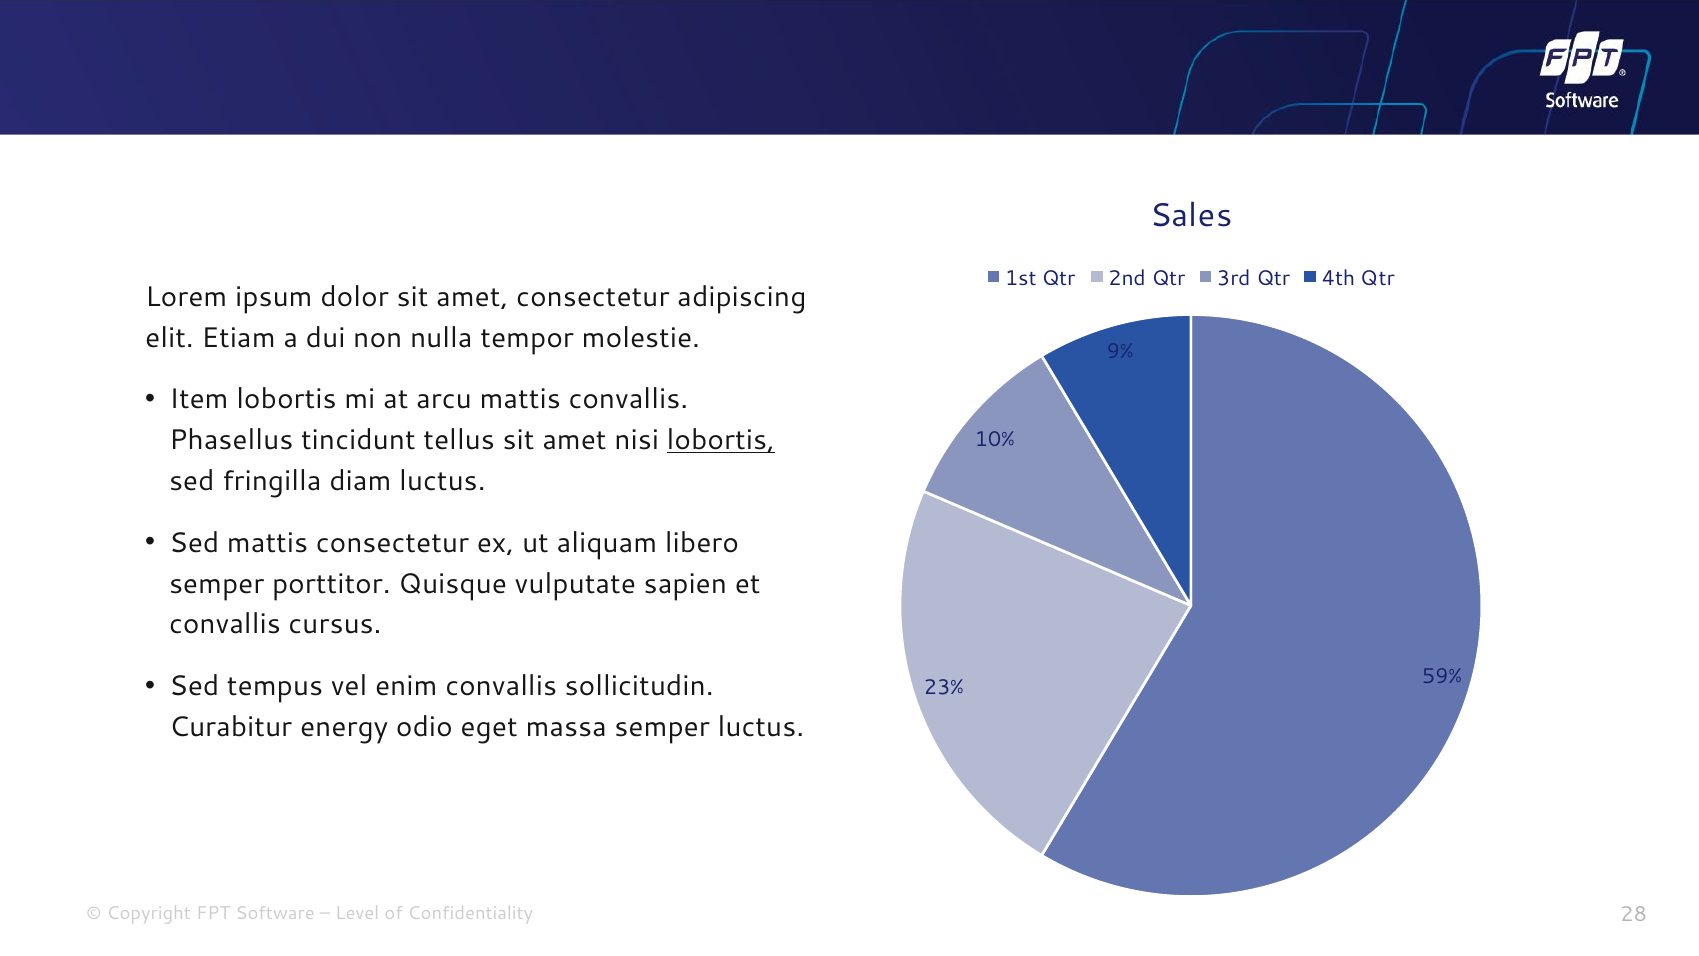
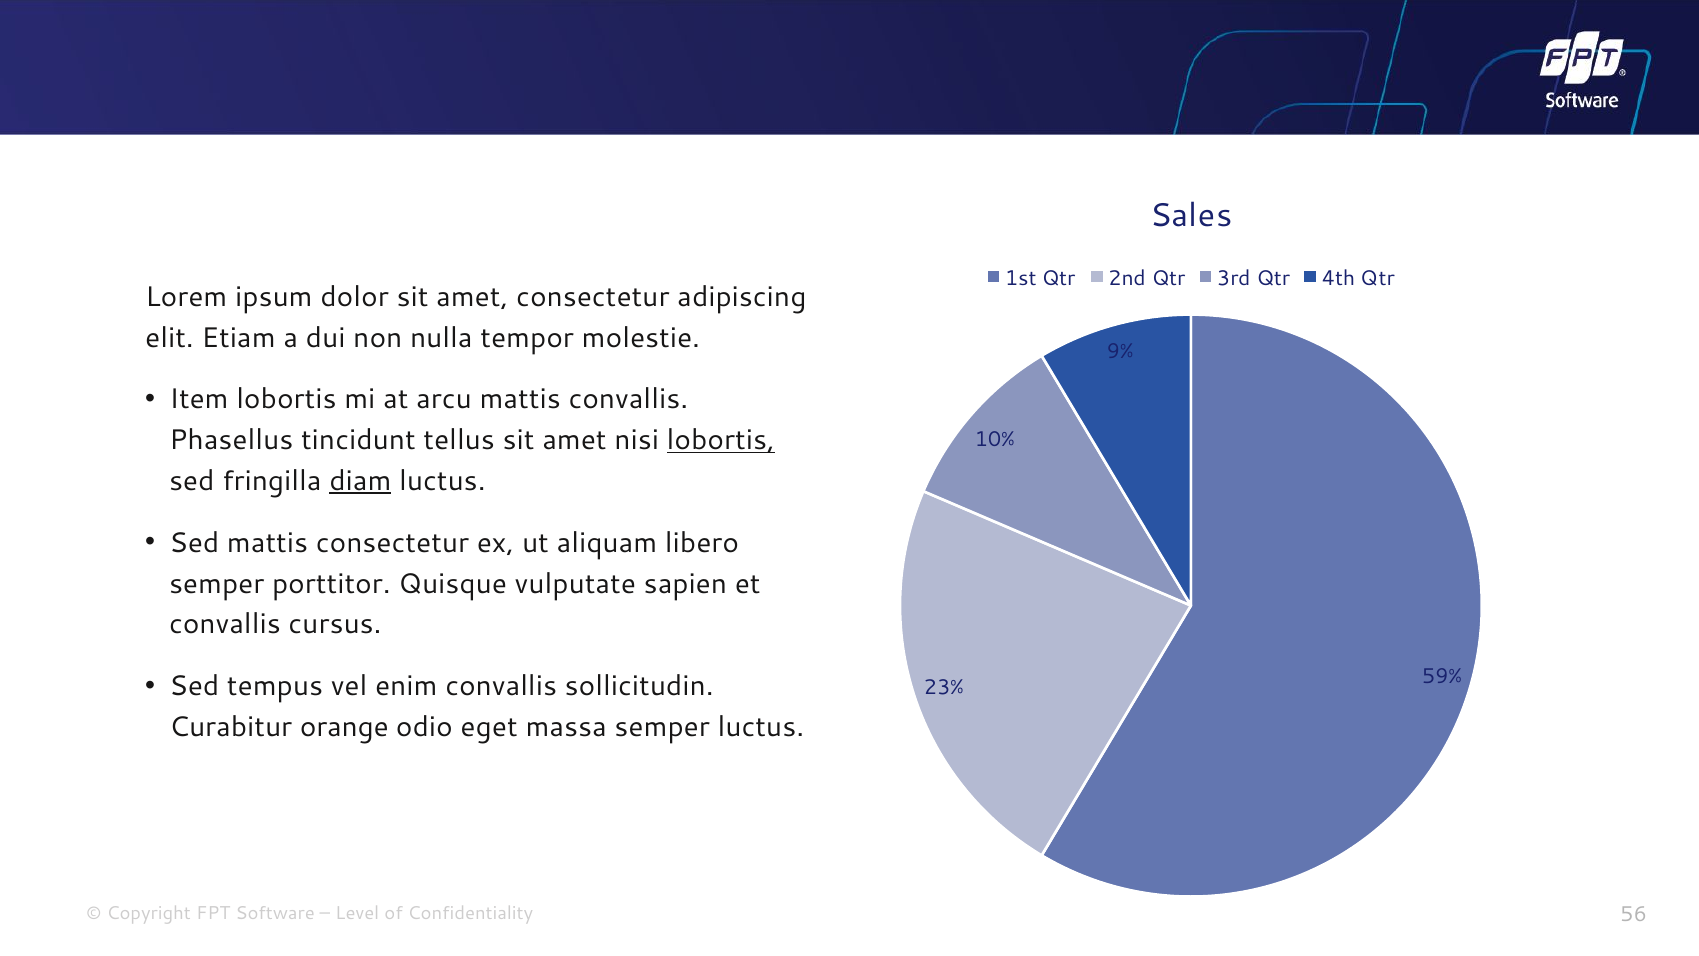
diam underline: none -> present
energy: energy -> orange
28: 28 -> 56
